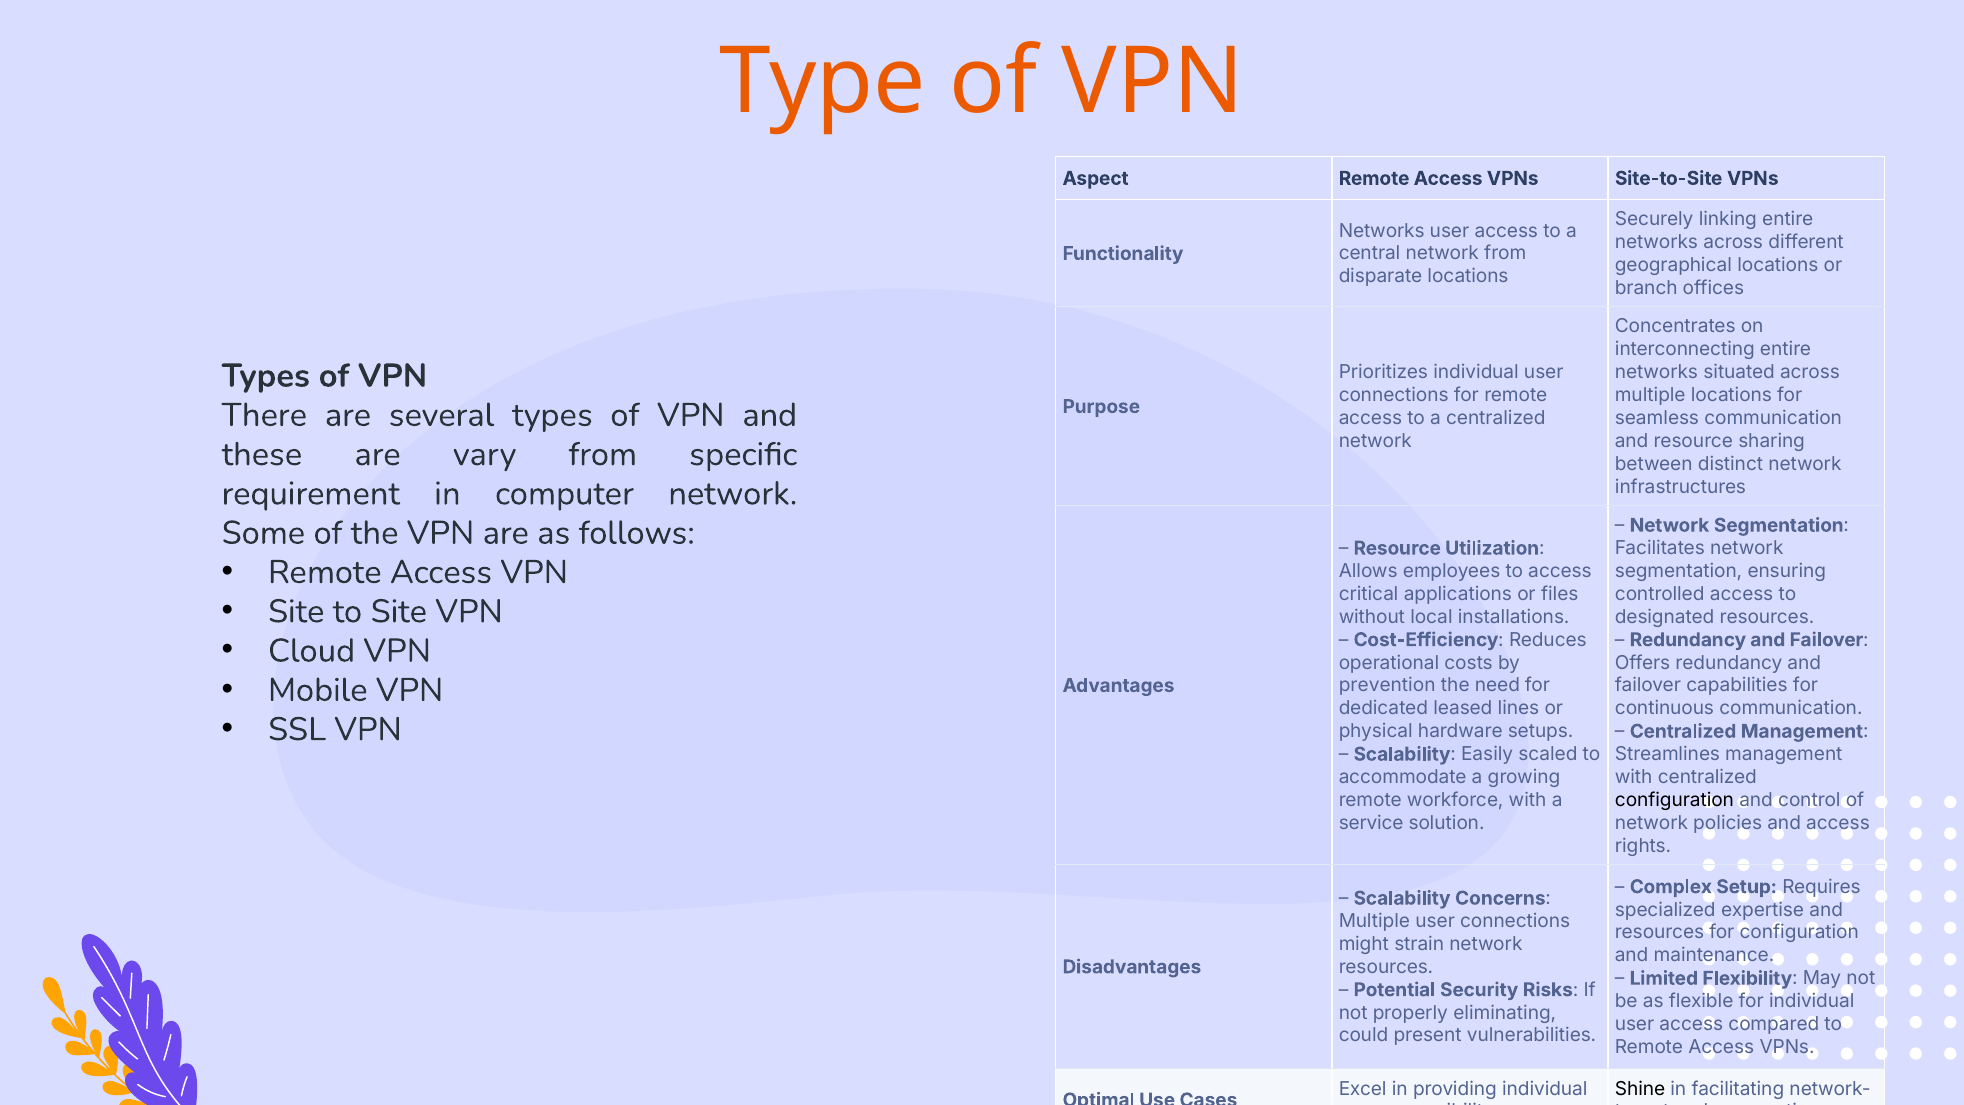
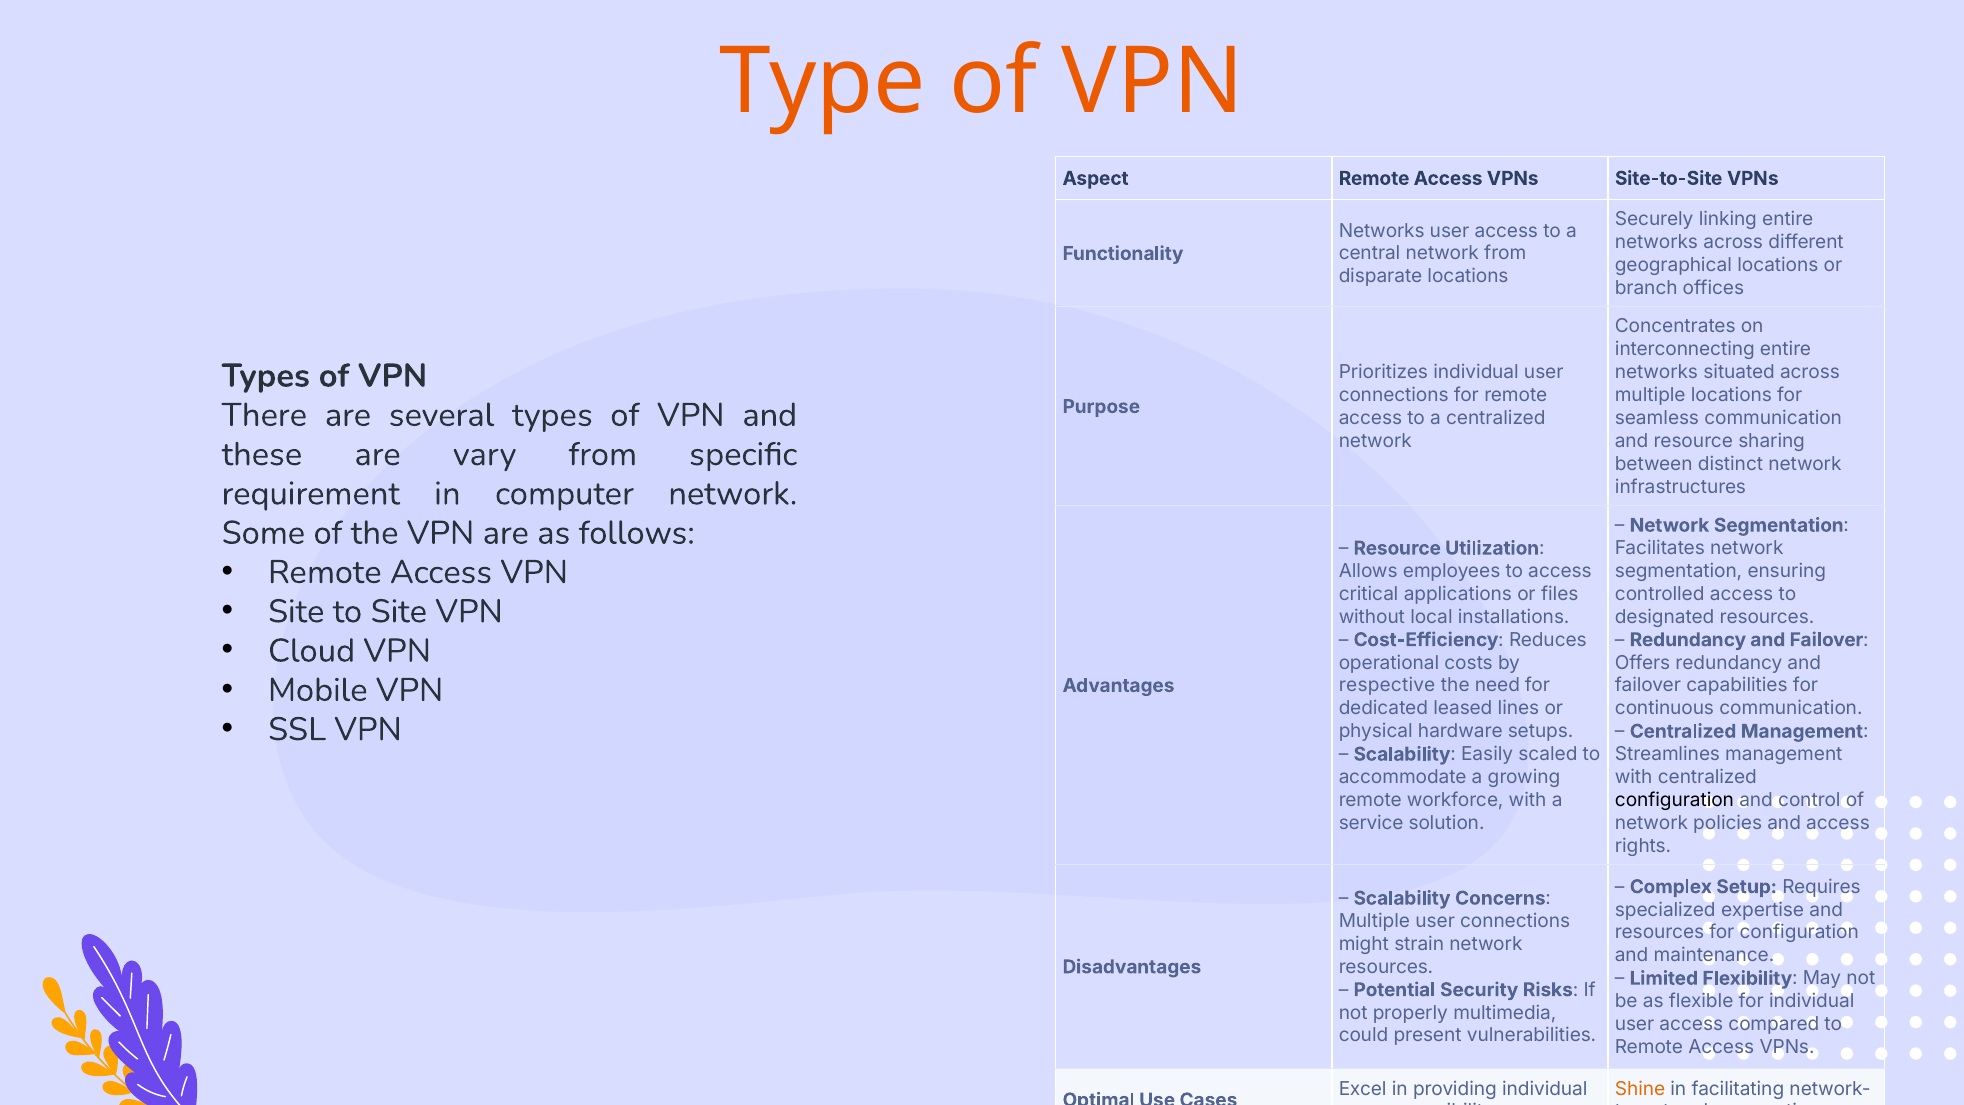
prevention: prevention -> respective
eliminating: eliminating -> multimedia
Shine colour: black -> orange
